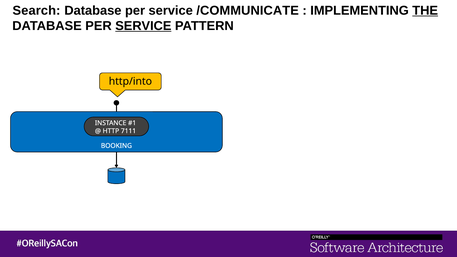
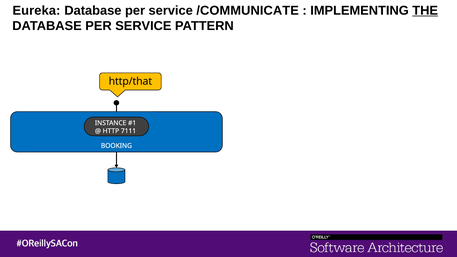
Search: Search -> Eureka
SERVICE at (143, 26) underline: present -> none
http/into: http/into -> http/that
